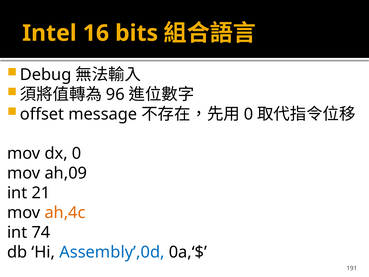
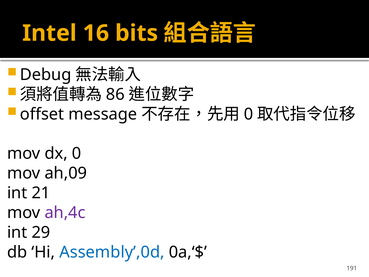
96: 96 -> 86
ah,4c colour: orange -> purple
74: 74 -> 29
